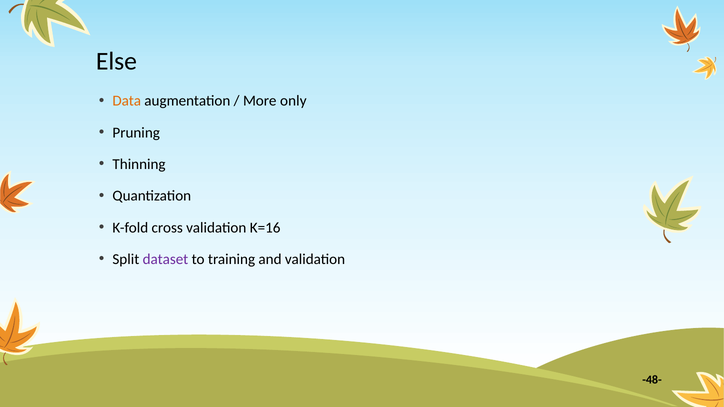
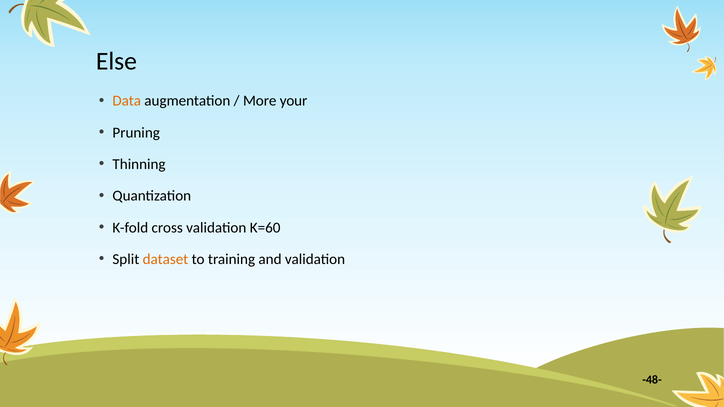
only: only -> your
K=16: K=16 -> K=60
dataset colour: purple -> orange
